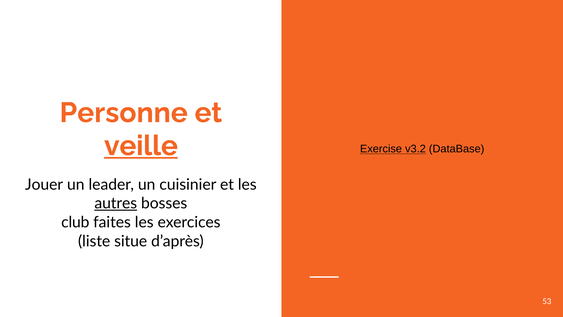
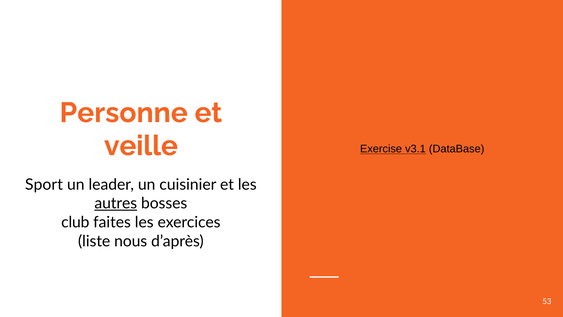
veille underline: present -> none
v3.2: v3.2 -> v3.1
Jouer: Jouer -> Sport
situe: situe -> nous
